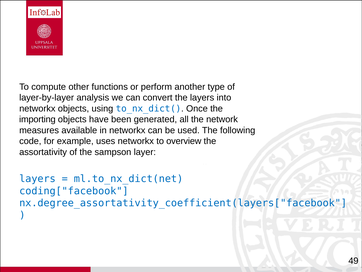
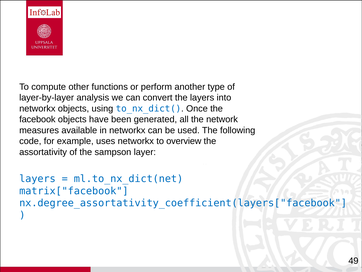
importing: importing -> facebook
coding["facebook: coding["facebook -> matrix["facebook
